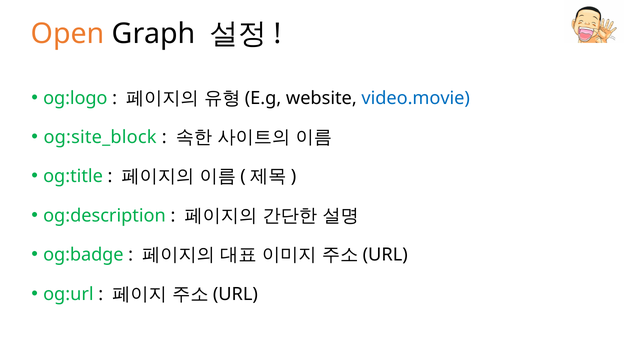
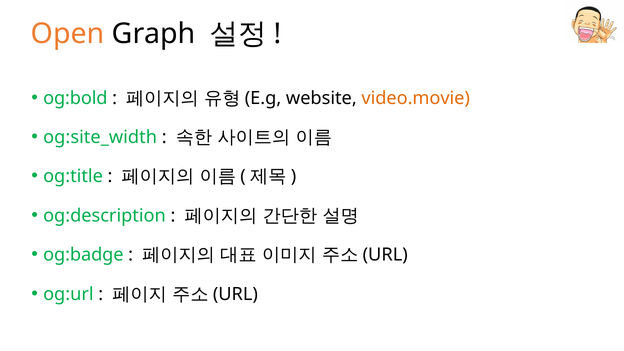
og:logo: og:logo -> og:bold
video.movie colour: blue -> orange
og:site_block: og:site_block -> og:site_width
